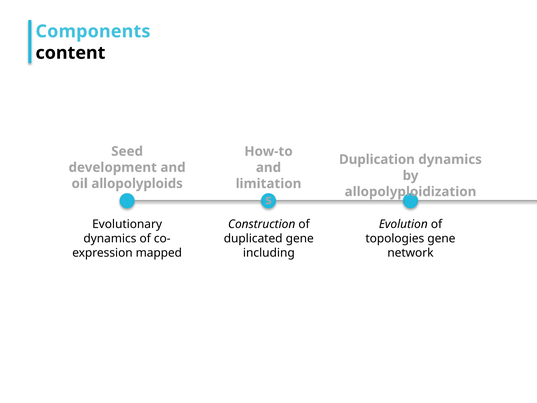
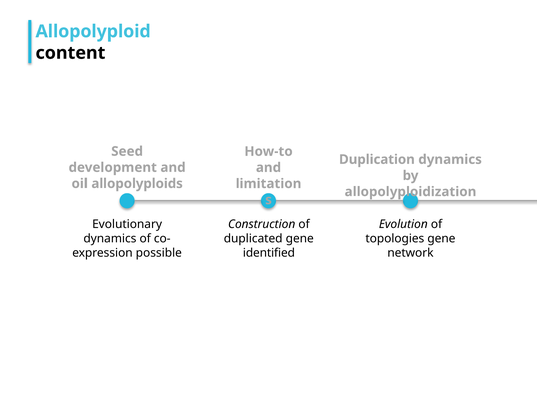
Components: Components -> Allopolyploid
mapped: mapped -> possible
including: including -> identified
